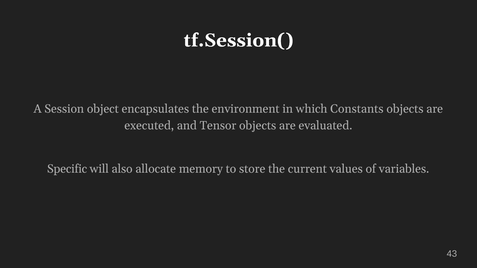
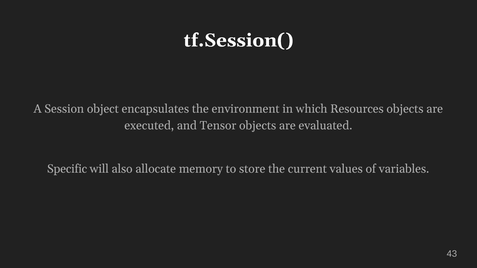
Constants: Constants -> Resources
